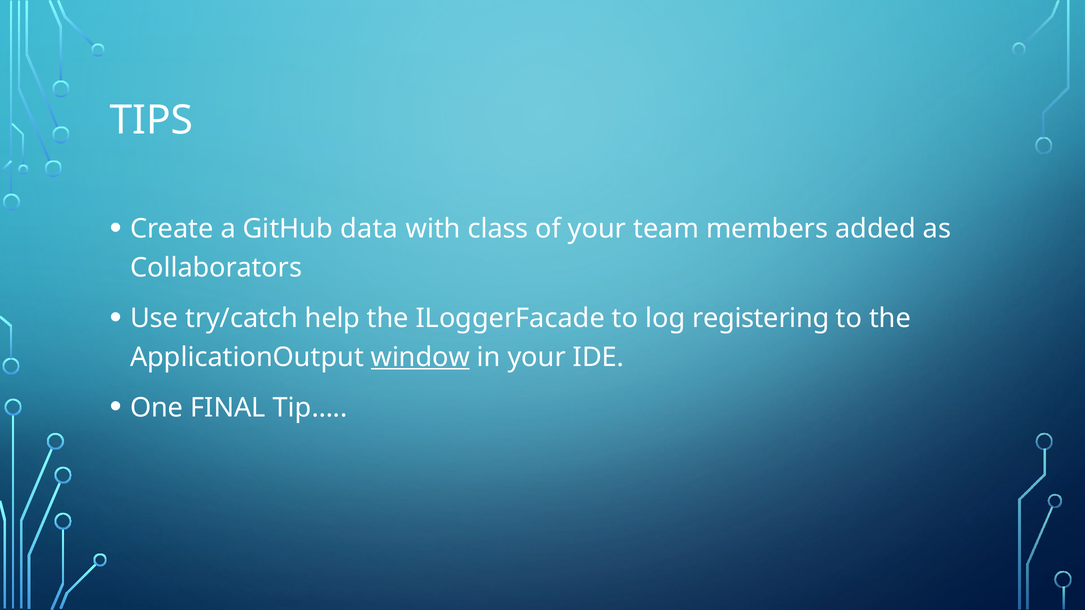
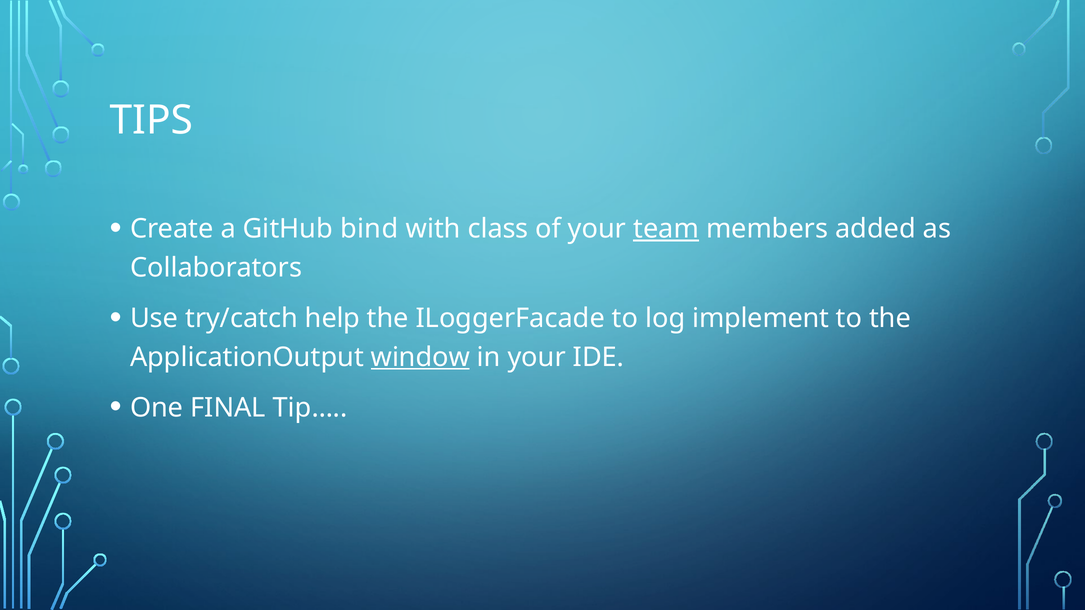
data: data -> bind
team underline: none -> present
registering: registering -> implement
